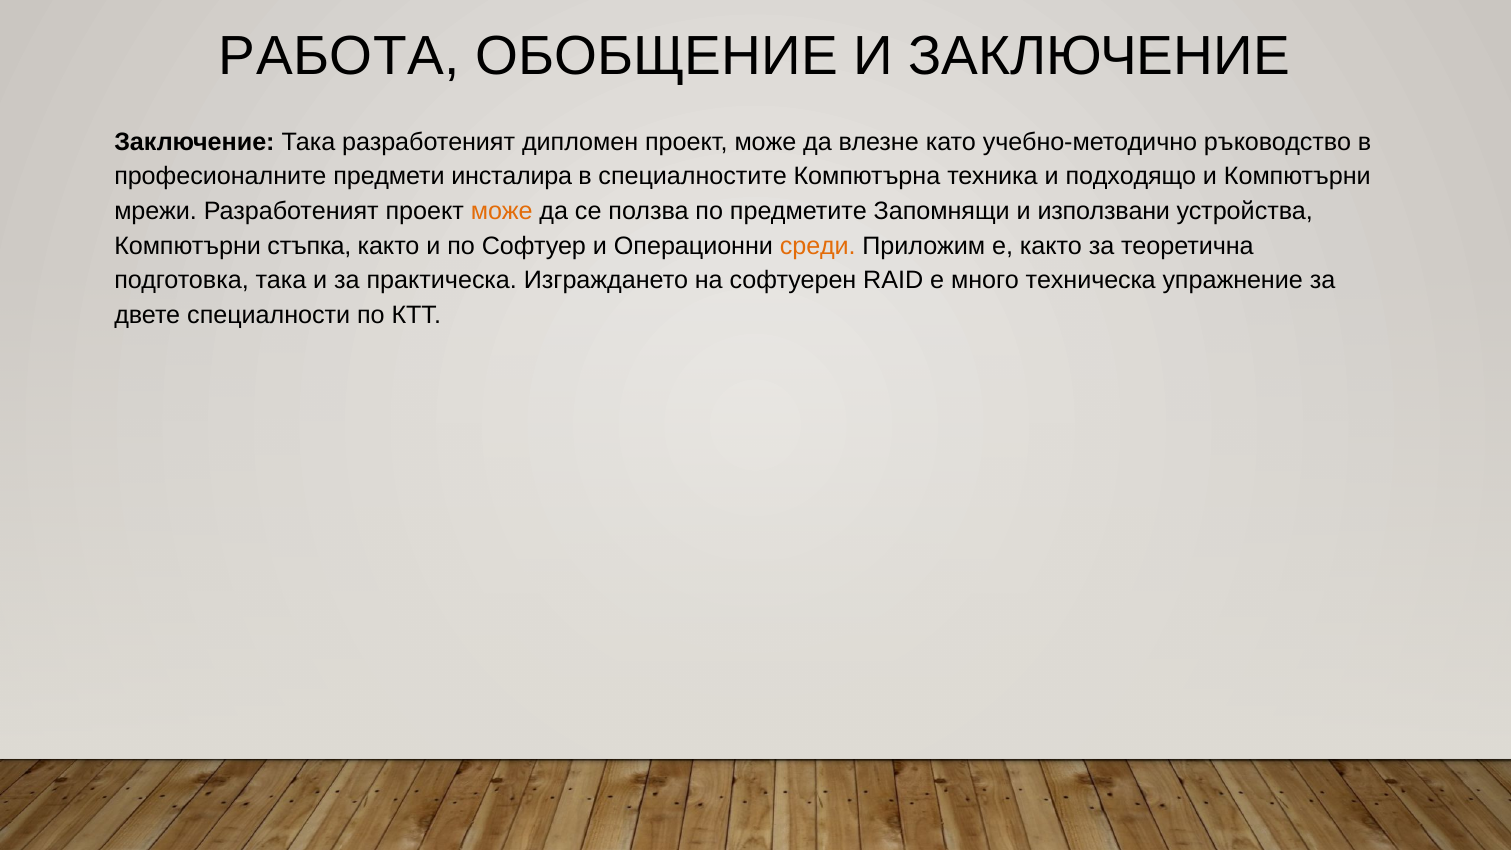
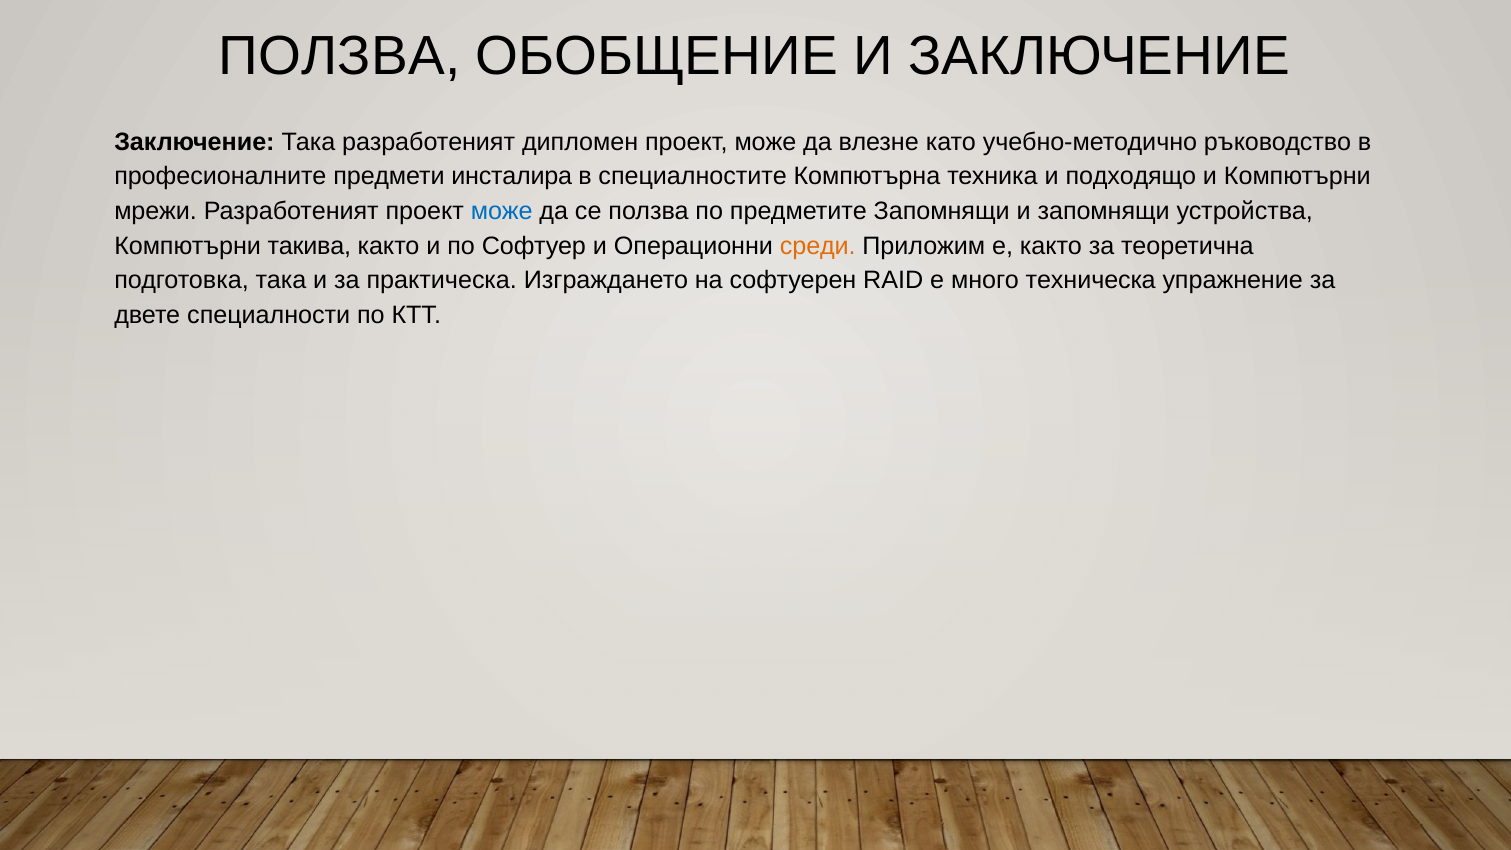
РАБОТА at (339, 57): РАБОТА -> ПОЛЗВА
може at (502, 211) colour: orange -> blue
и използвани: използвани -> запомнящи
стъпка: стъпка -> такива
